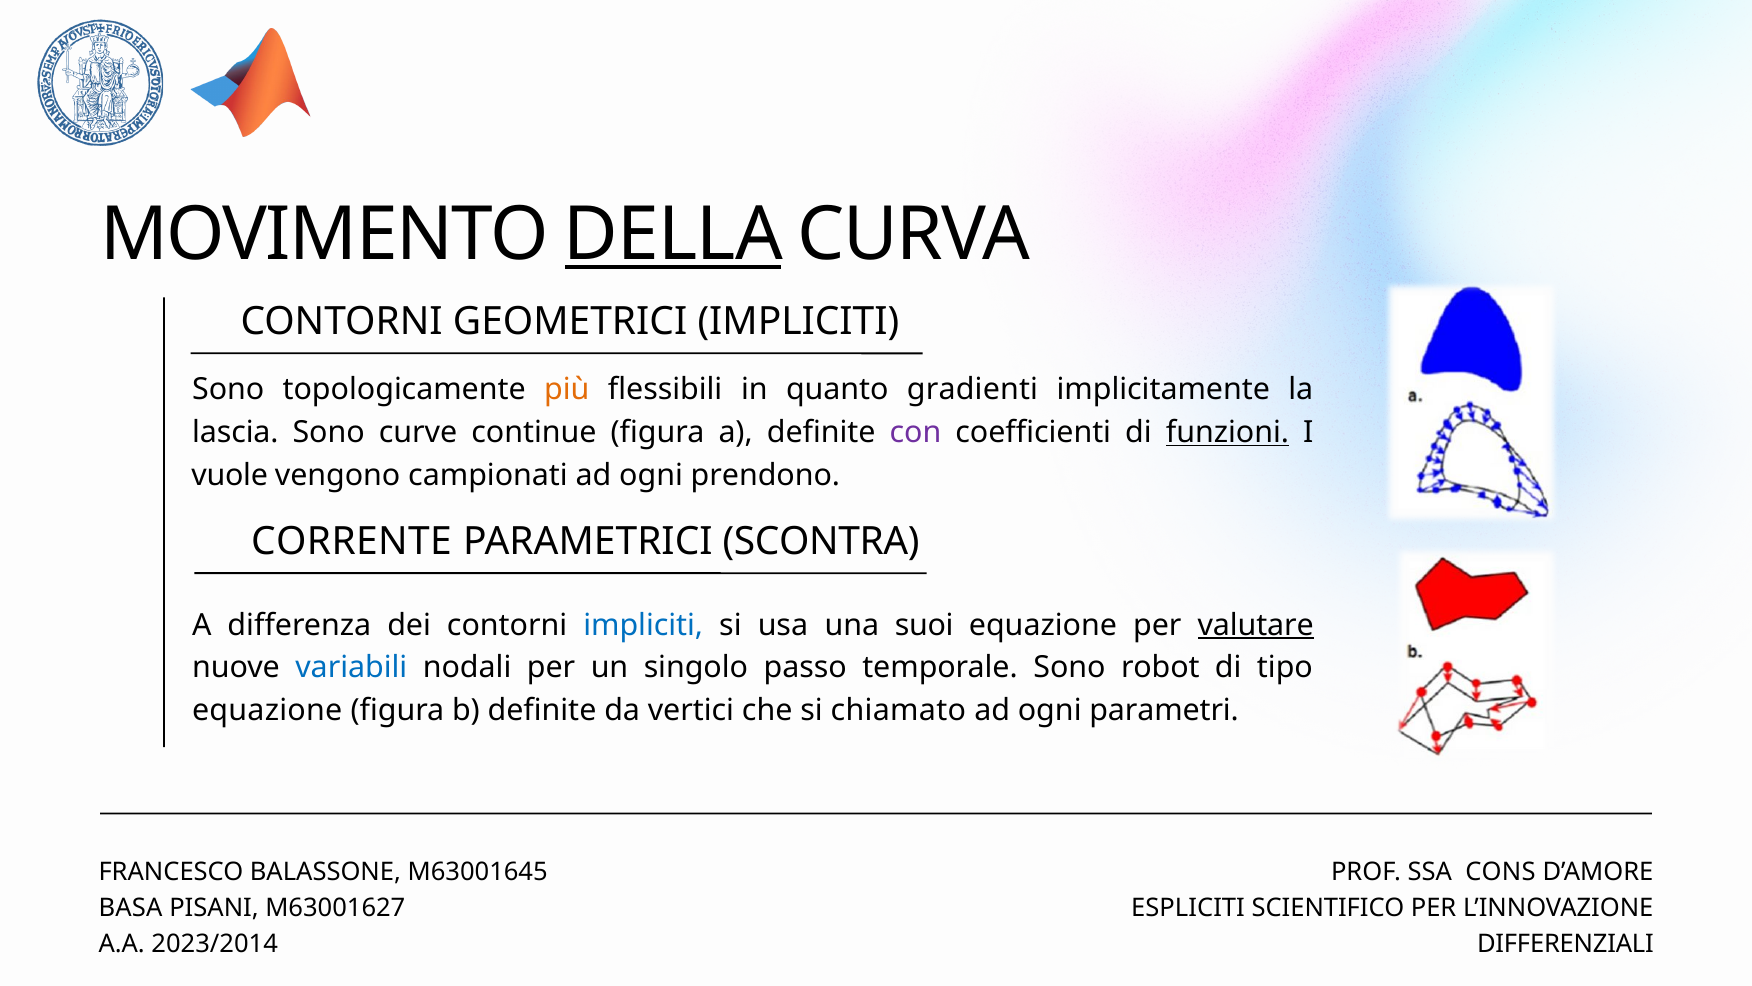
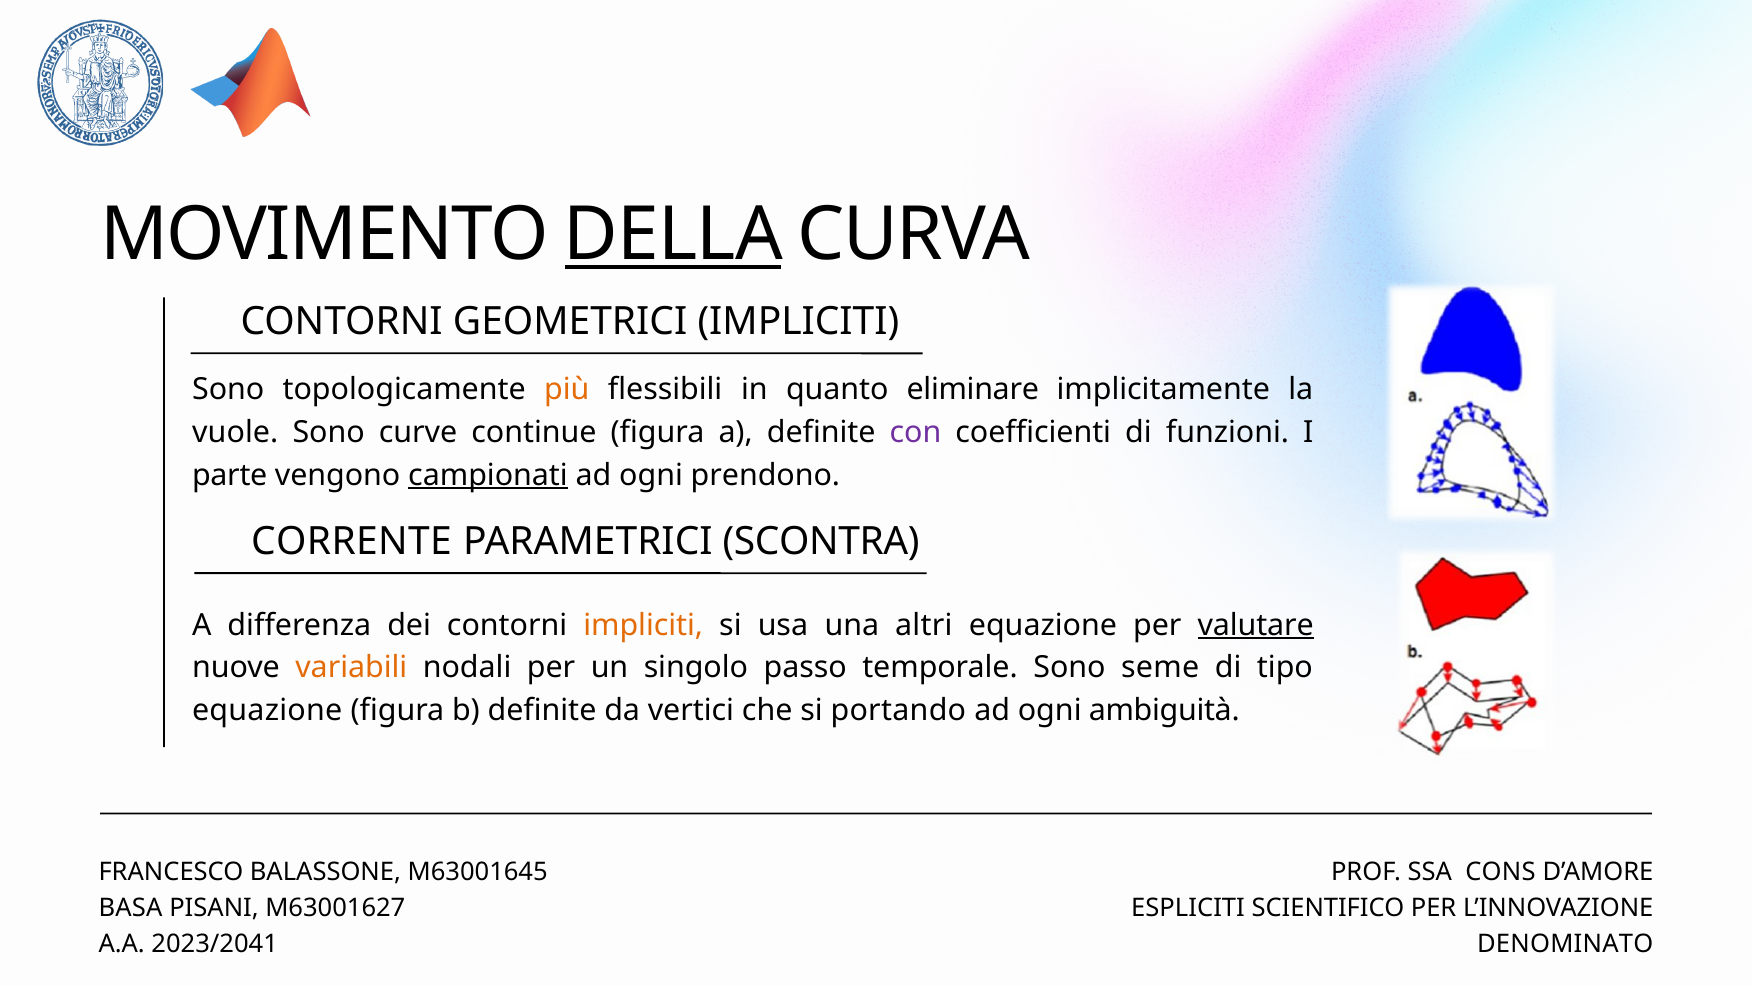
gradienti: gradienti -> eliminare
lascia: lascia -> vuole
funzioni underline: present -> none
vuole: vuole -> parte
campionati underline: none -> present
impliciti at (643, 625) colour: blue -> orange
suoi: suoi -> altri
variabili colour: blue -> orange
robot: robot -> seme
chiamato: chiamato -> portando
parametri: parametri -> ambiguità
2023/2014: 2023/2014 -> 2023/2041
DIFFERENZIALI: DIFFERENZIALI -> DENOMINATO
